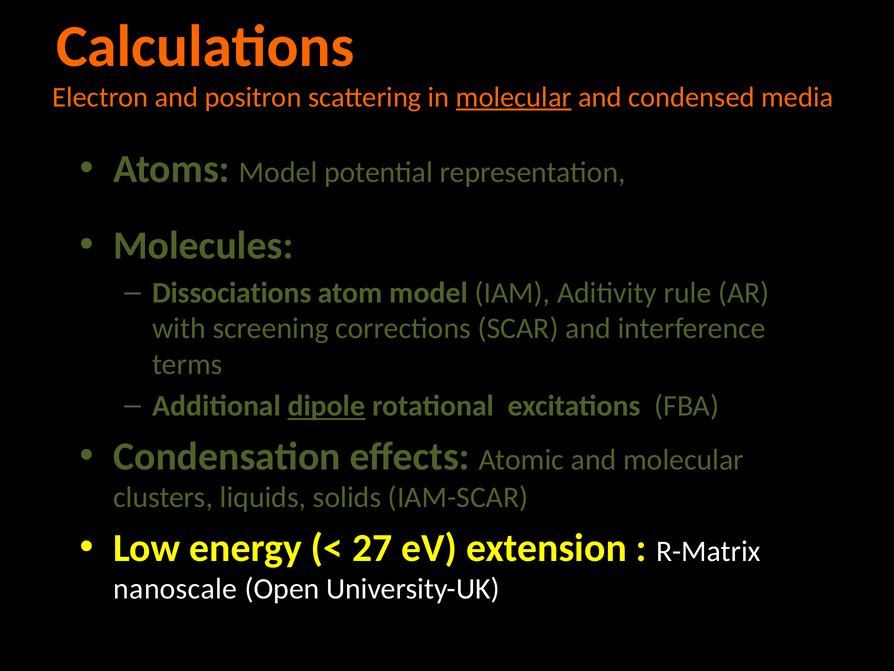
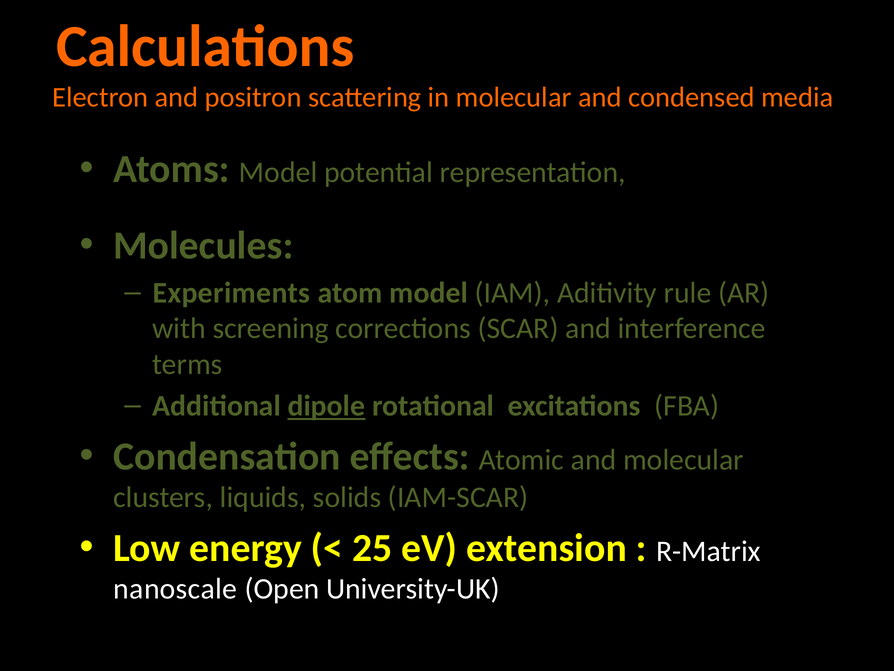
molecular at (514, 97) underline: present -> none
Dissociations: Dissociations -> Experiments
27: 27 -> 25
